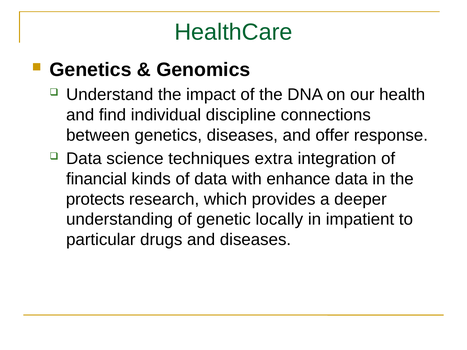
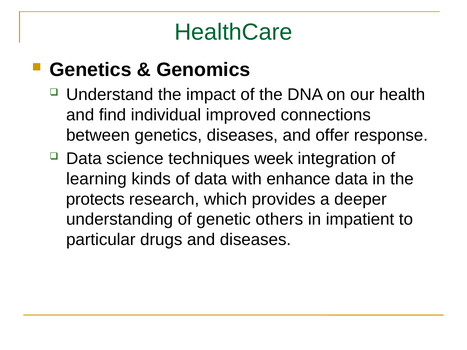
discipline: discipline -> improved
extra: extra -> week
financial: financial -> learning
locally: locally -> others
